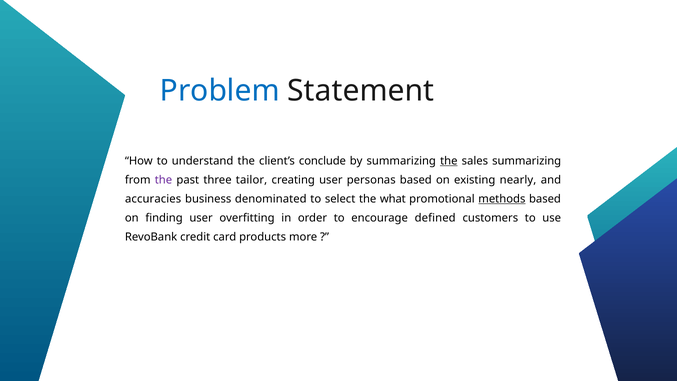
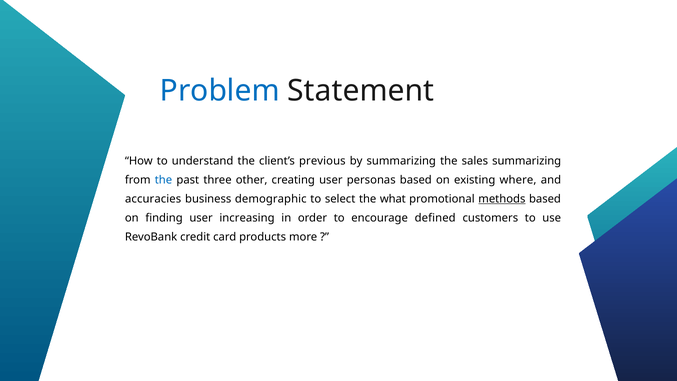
conclude: conclude -> previous
the at (449, 161) underline: present -> none
the at (163, 180) colour: purple -> blue
tailor: tailor -> other
nearly: nearly -> where
denominated: denominated -> demographic
overfitting: overfitting -> increasing
